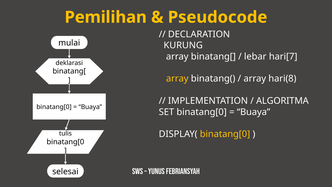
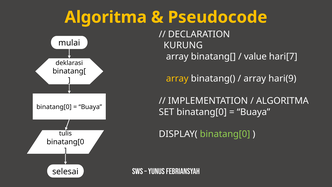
Pemilihan at (106, 17): Pemilihan -> Algoritma
lebar: lebar -> value
hari(8: hari(8 -> hari(9
binatang[0 at (225, 134) colour: yellow -> light green
